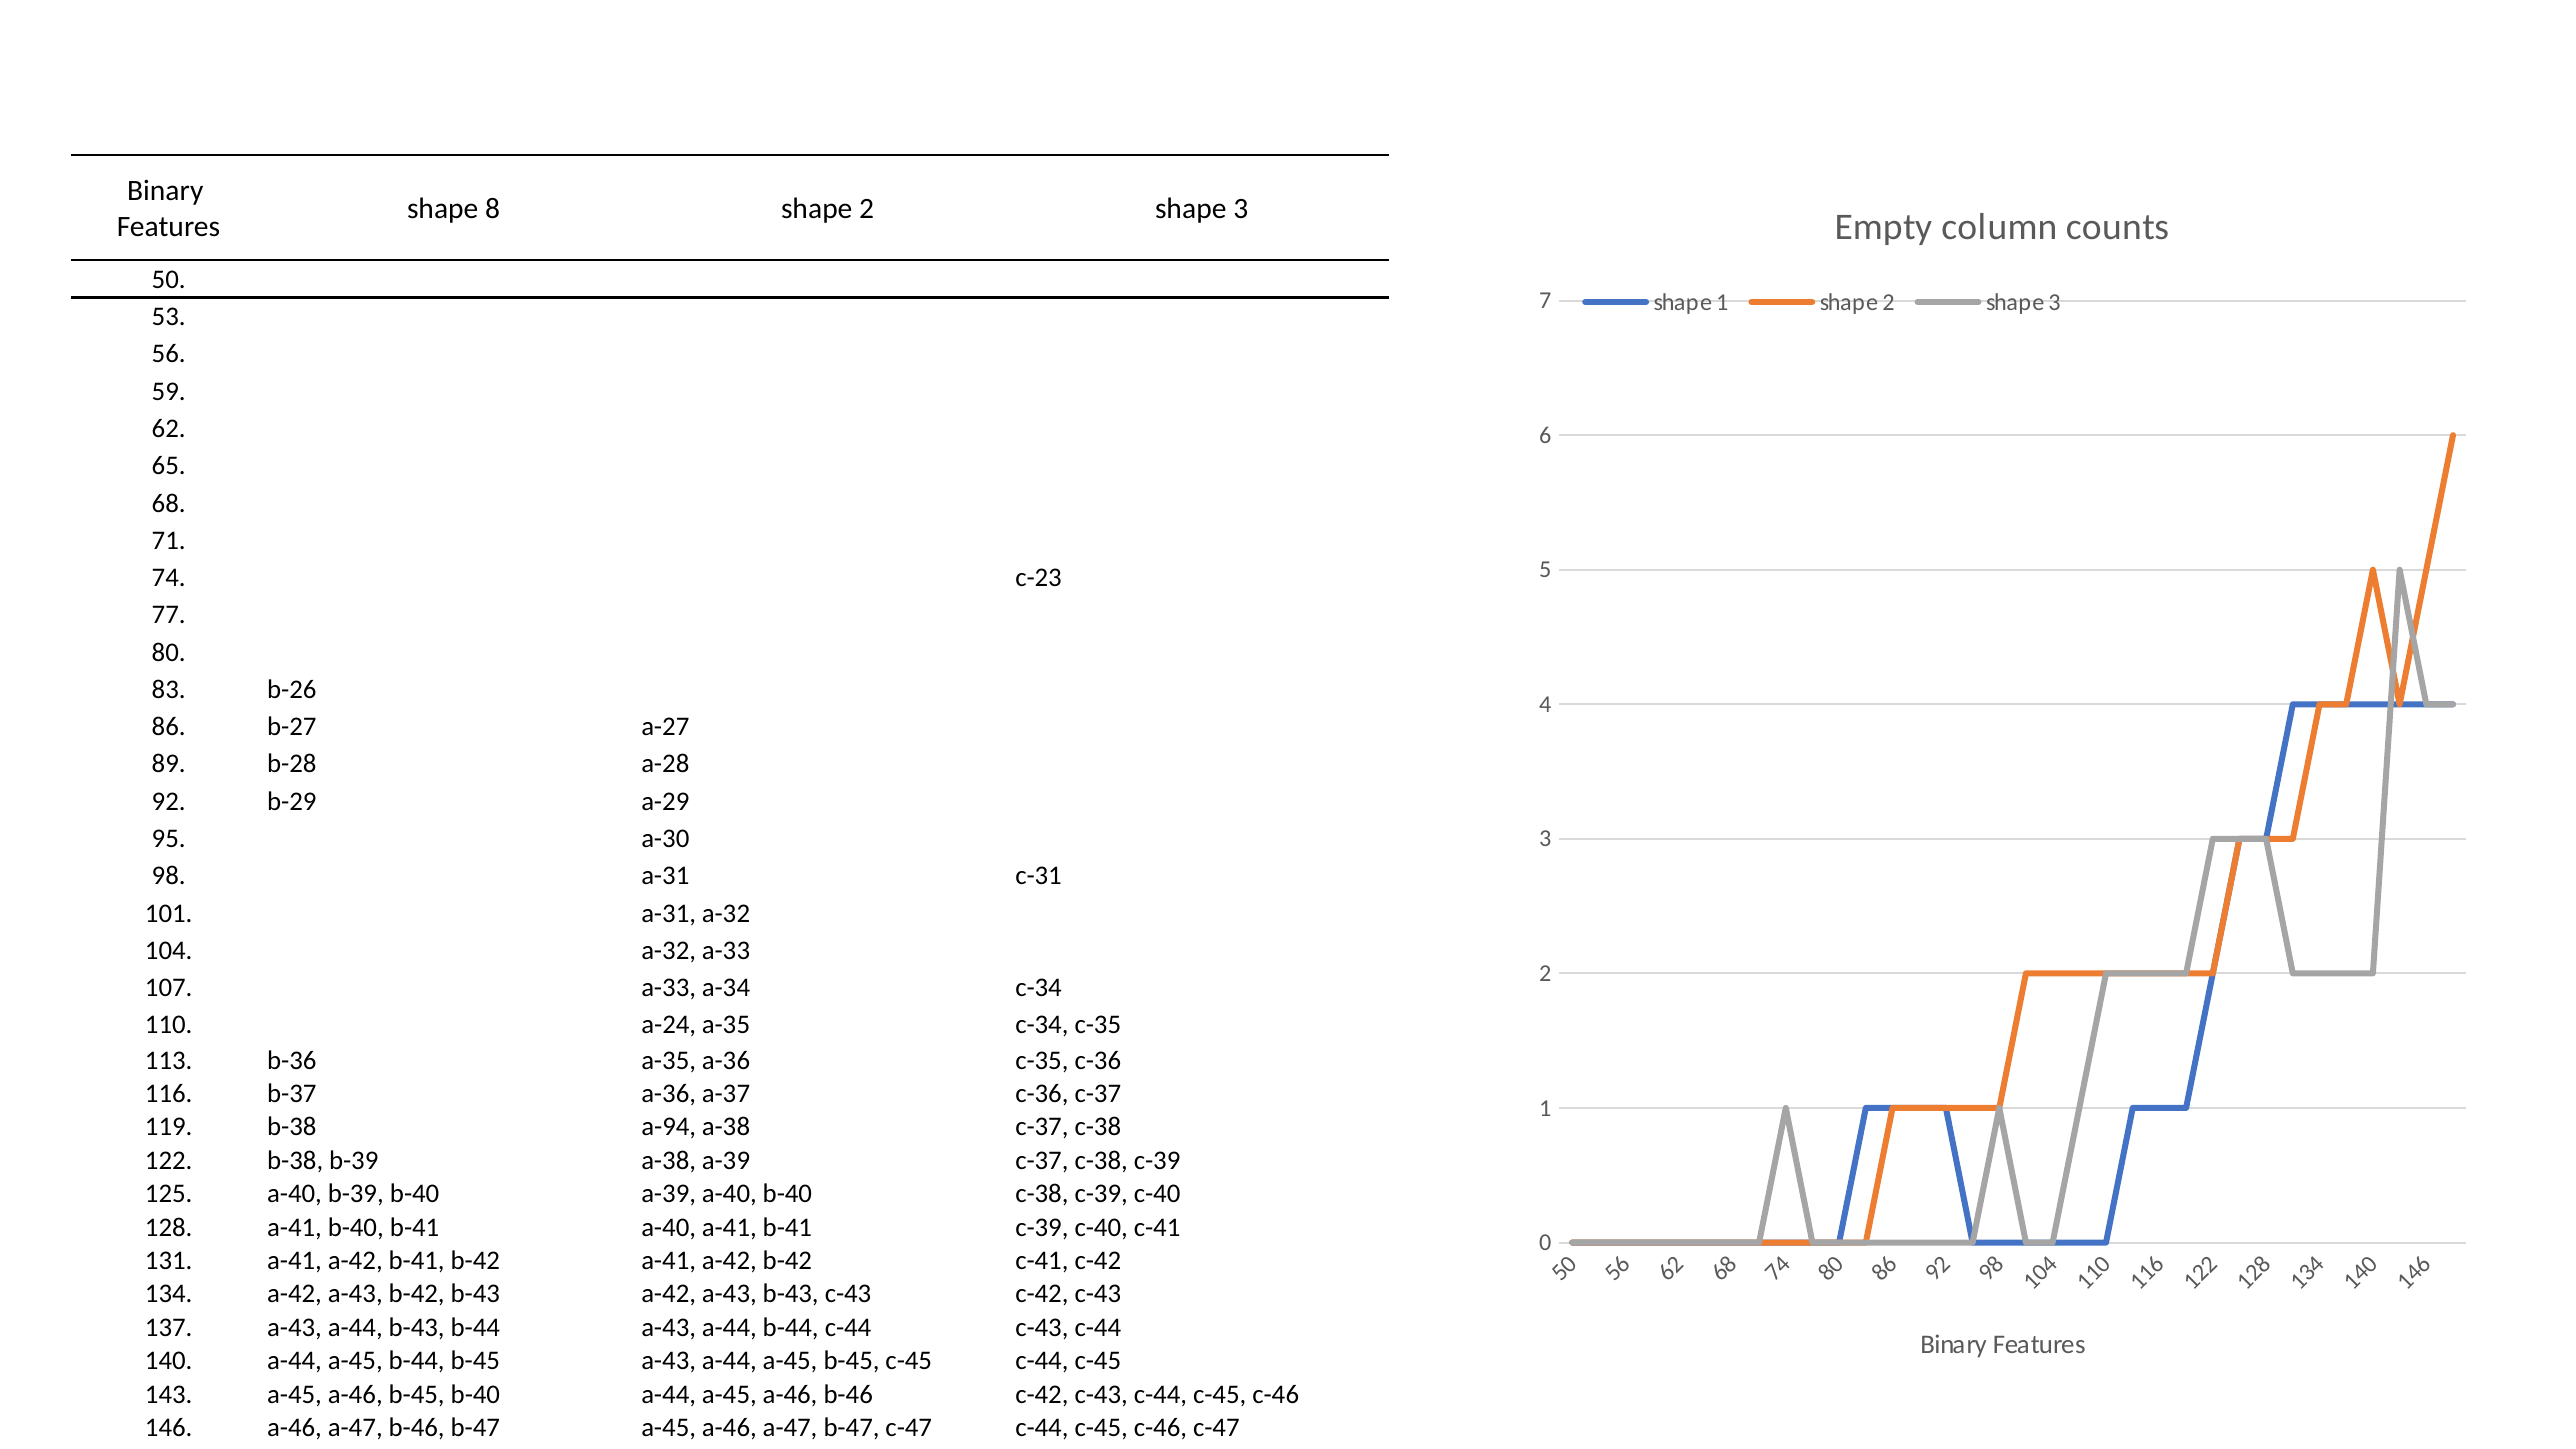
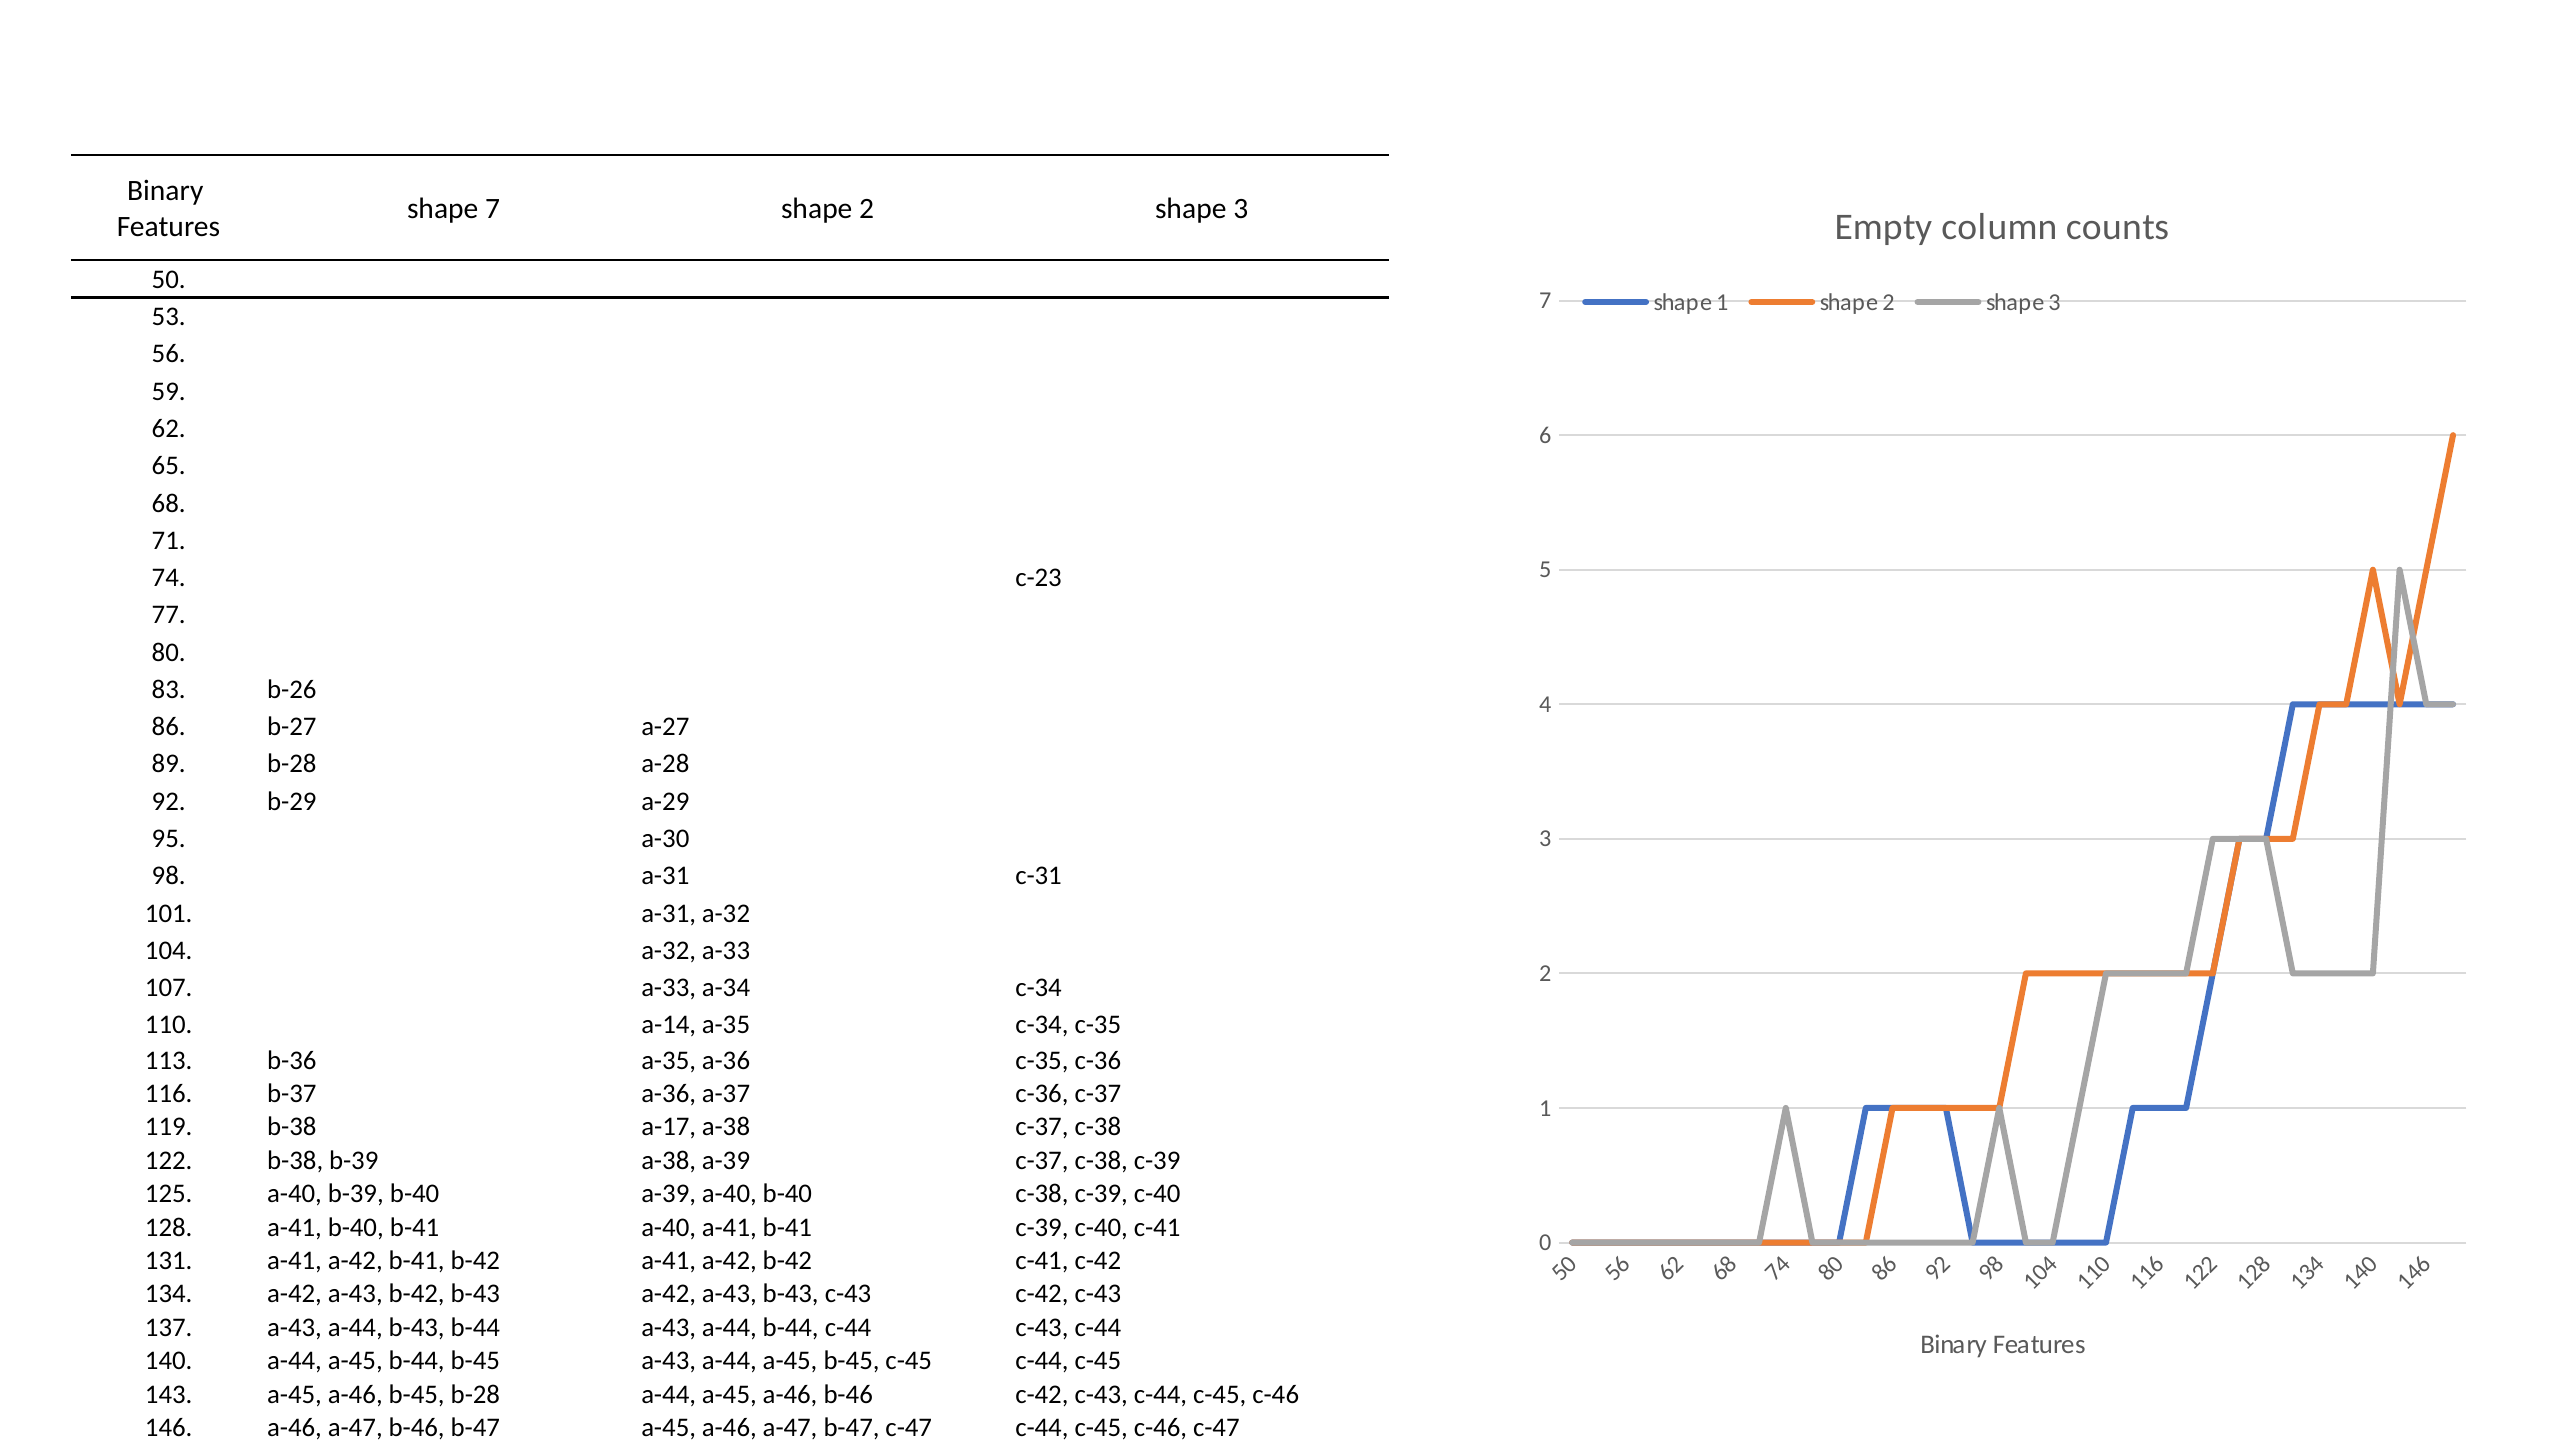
shape 8: 8 -> 7
a-24: a-24 -> a-14
a-94: a-94 -> a-17
b-45 b-40: b-40 -> b-28
